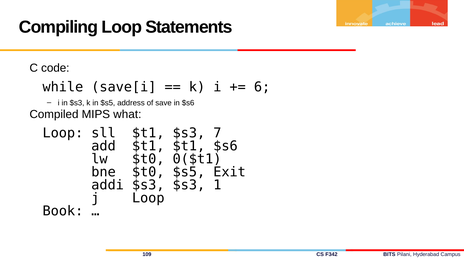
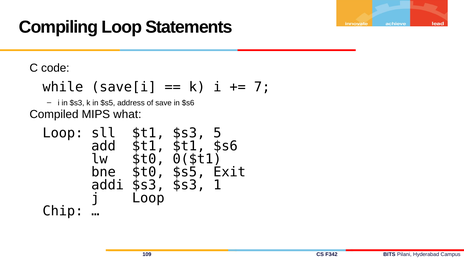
6: 6 -> 7
7: 7 -> 5
Book: Book -> Chip
